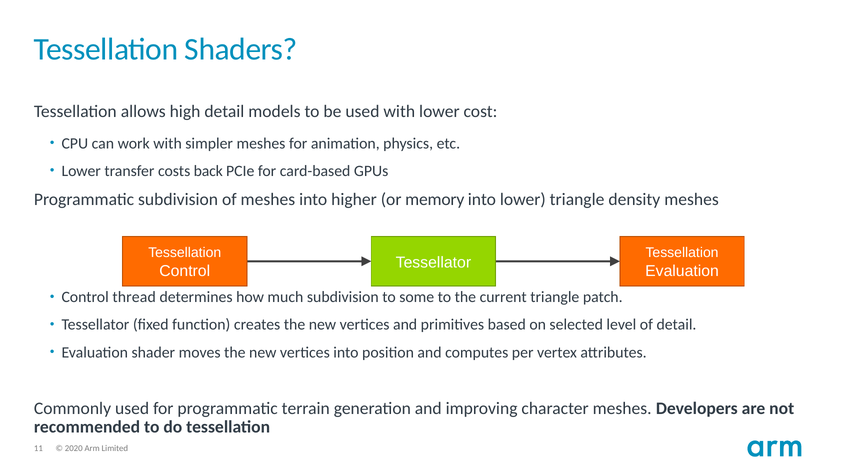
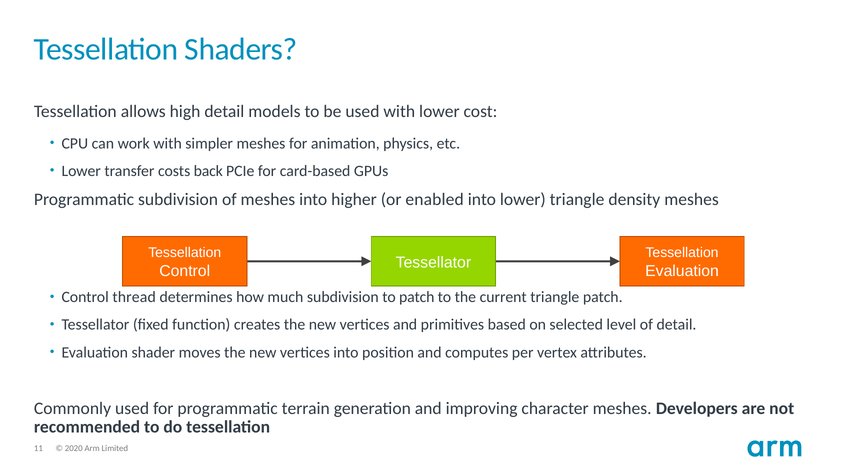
memory: memory -> enabled
to some: some -> patch
